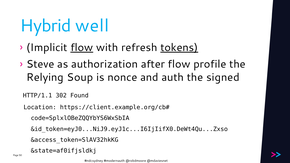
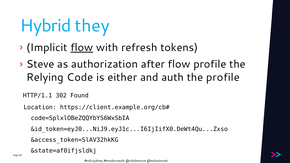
well: well -> they
tokens underline: present -> none
Soup: Soup -> Code
nonce: nonce -> either
the signed: signed -> profile
